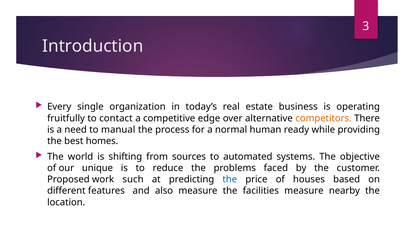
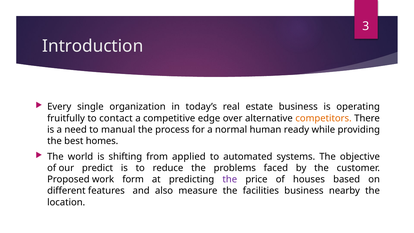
sources: sources -> applied
unique: unique -> predict
such: such -> form
the at (230, 179) colour: blue -> purple
facilities measure: measure -> business
